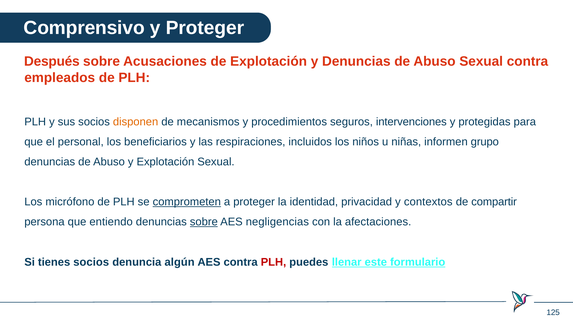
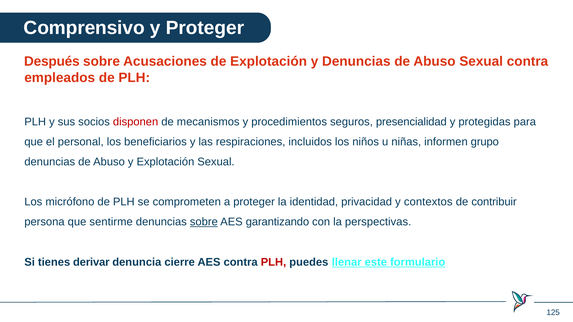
disponen colour: orange -> red
intervenciones: intervenciones -> presencialidad
comprometen underline: present -> none
compartir: compartir -> contribuir
entiendo: entiendo -> sentirme
negligencias: negligencias -> garantizando
afectaciones: afectaciones -> perspectivas
tienes socios: socios -> derivar
algún: algún -> cierre
